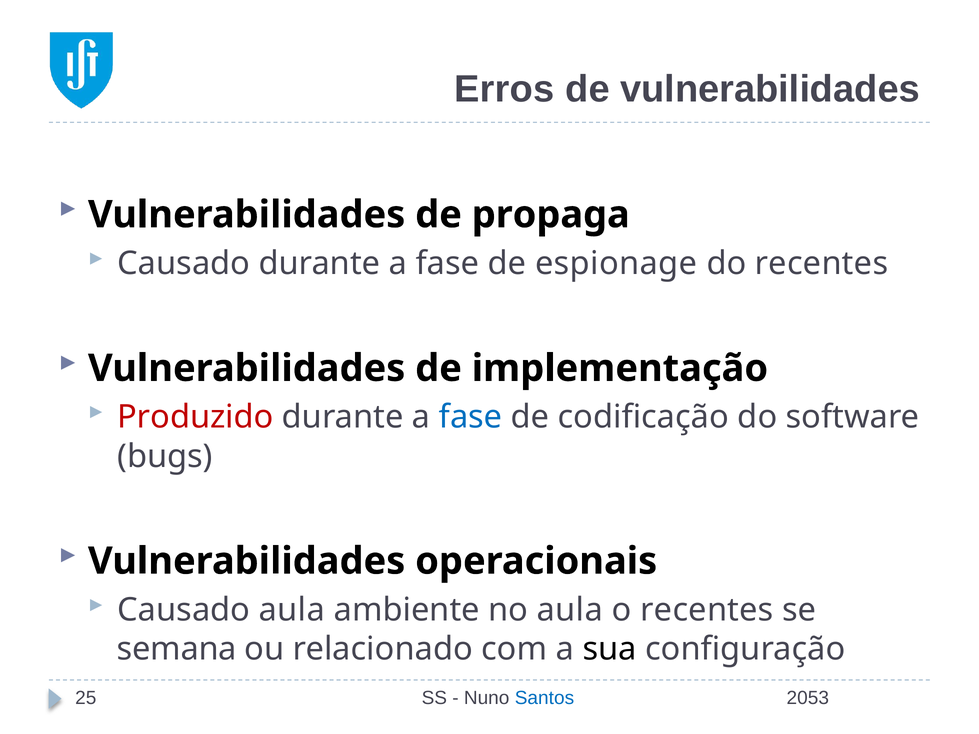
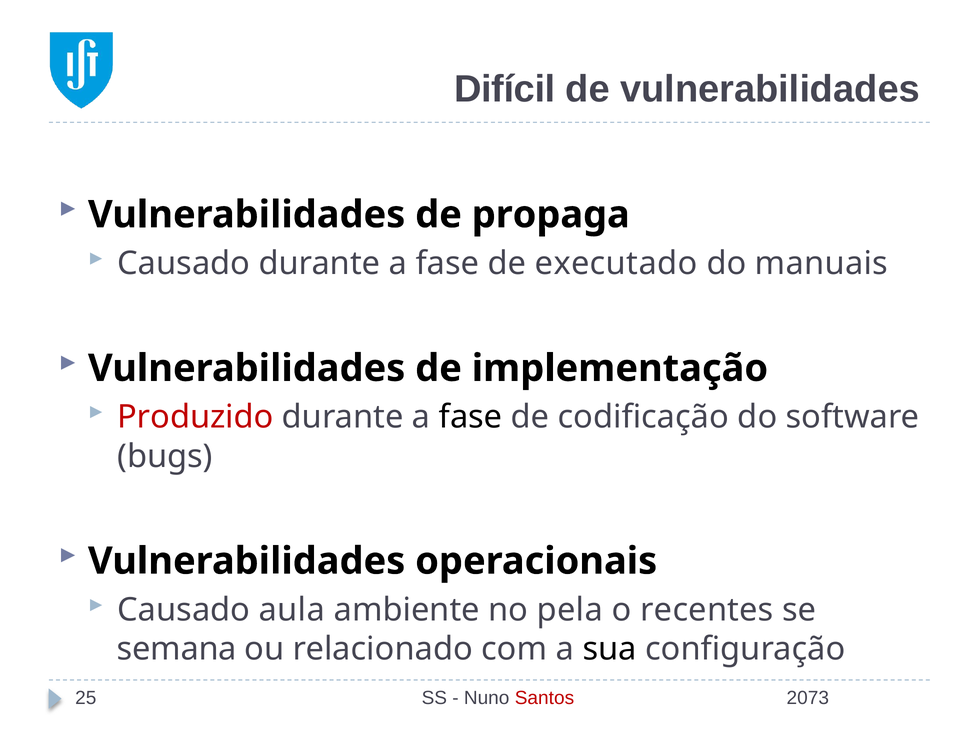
Erros: Erros -> Difícil
espionage: espionage -> executado
do recentes: recentes -> manuais
fase at (471, 417) colour: blue -> black
no aula: aula -> pela
Santos colour: blue -> red
2053: 2053 -> 2073
